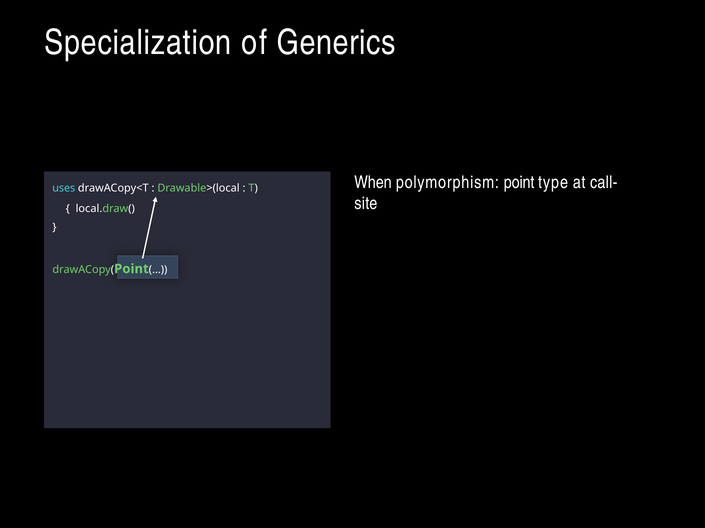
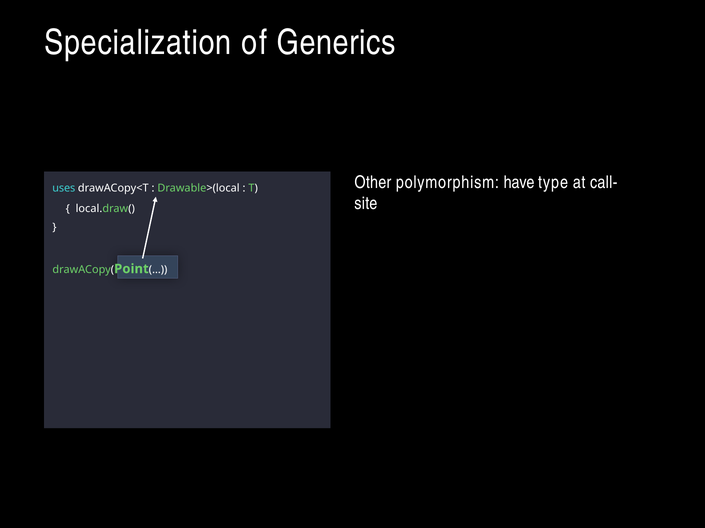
When: When -> Other
point: point -> have
